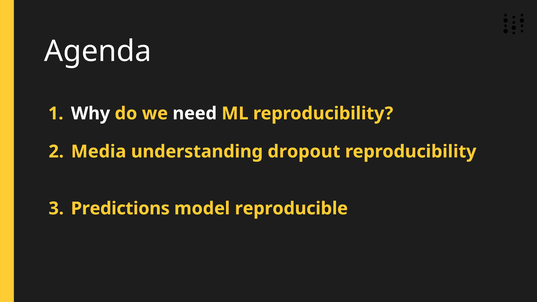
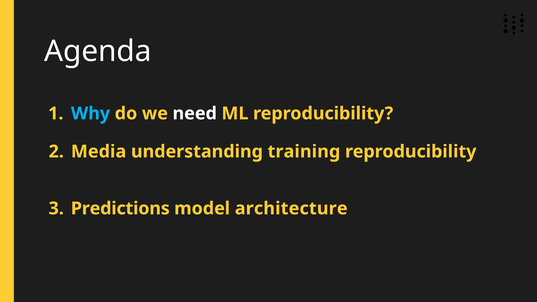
Why colour: white -> light blue
dropout: dropout -> training
reproducible: reproducible -> architecture
